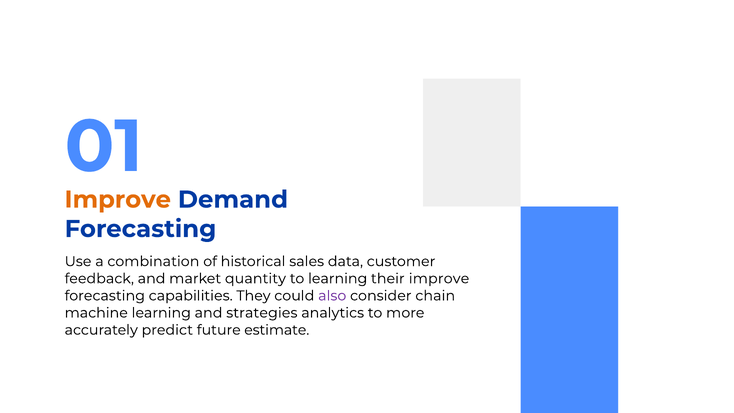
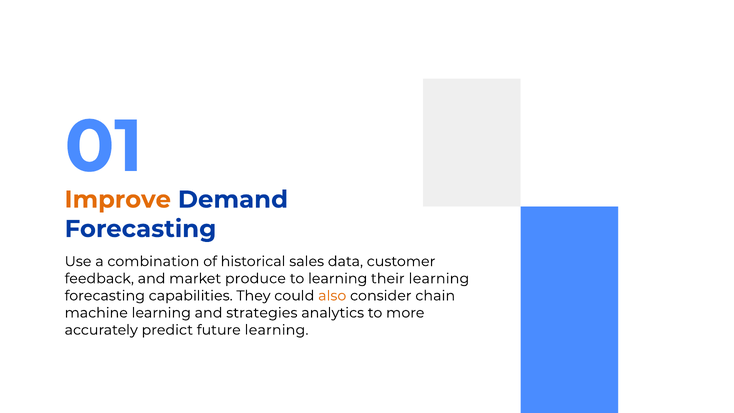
quantity: quantity -> produce
their improve: improve -> learning
also colour: purple -> orange
future estimate: estimate -> learning
